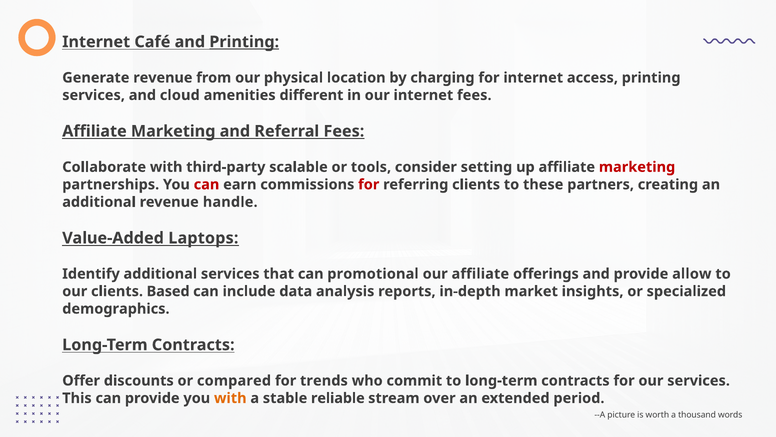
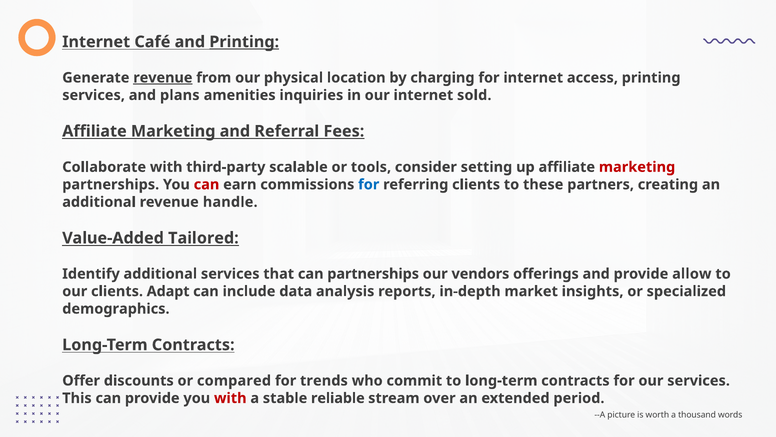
revenue at (163, 78) underline: none -> present
cloud: cloud -> plans
different: different -> inquiries
internet fees: fees -> sold
for at (369, 184) colour: red -> blue
Laptops: Laptops -> Tailored
can promotional: promotional -> partnerships
our affiliate: affiliate -> vendors
Based: Based -> Adapt
with at (230, 398) colour: orange -> red
